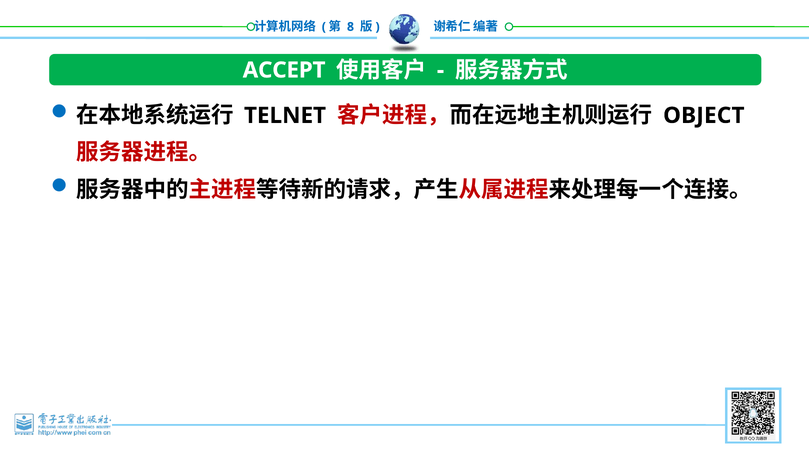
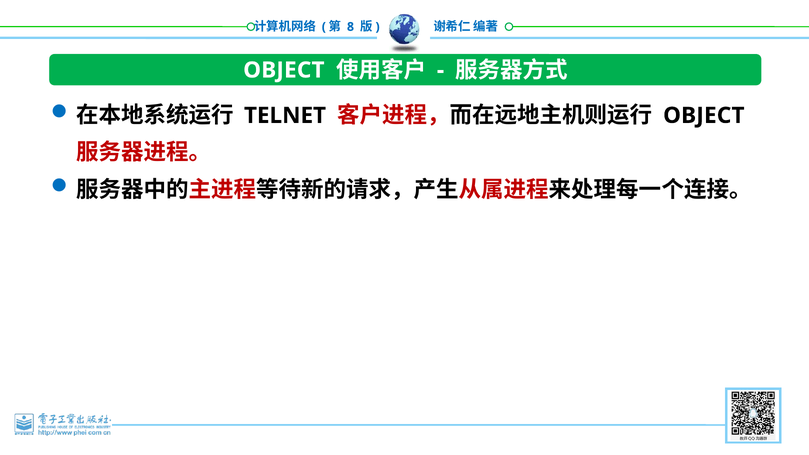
ACCEPT at (284, 70): ACCEPT -> OBJECT
